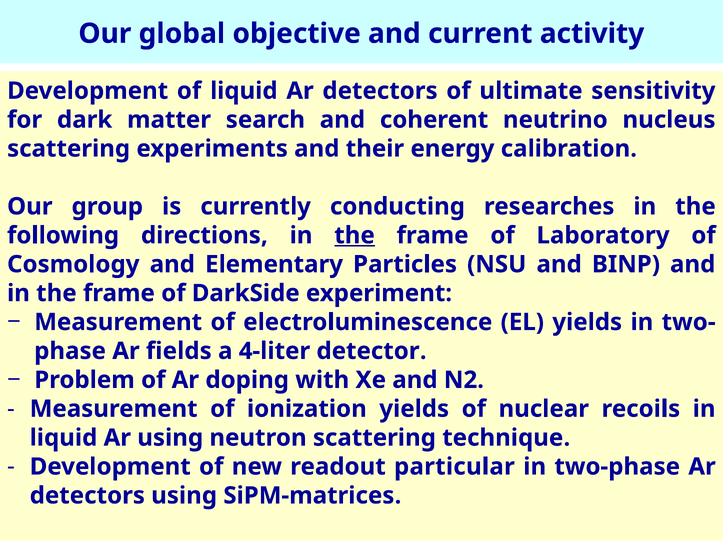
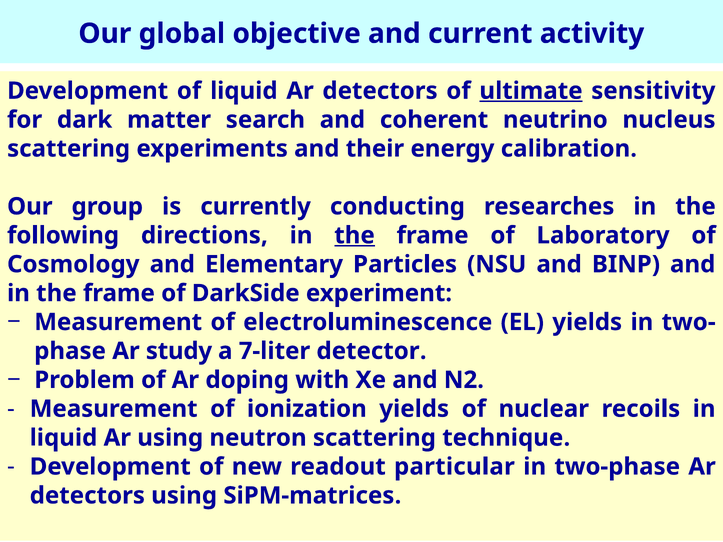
ultimate underline: none -> present
fields: fields -> study
4-liter: 4-liter -> 7-liter
